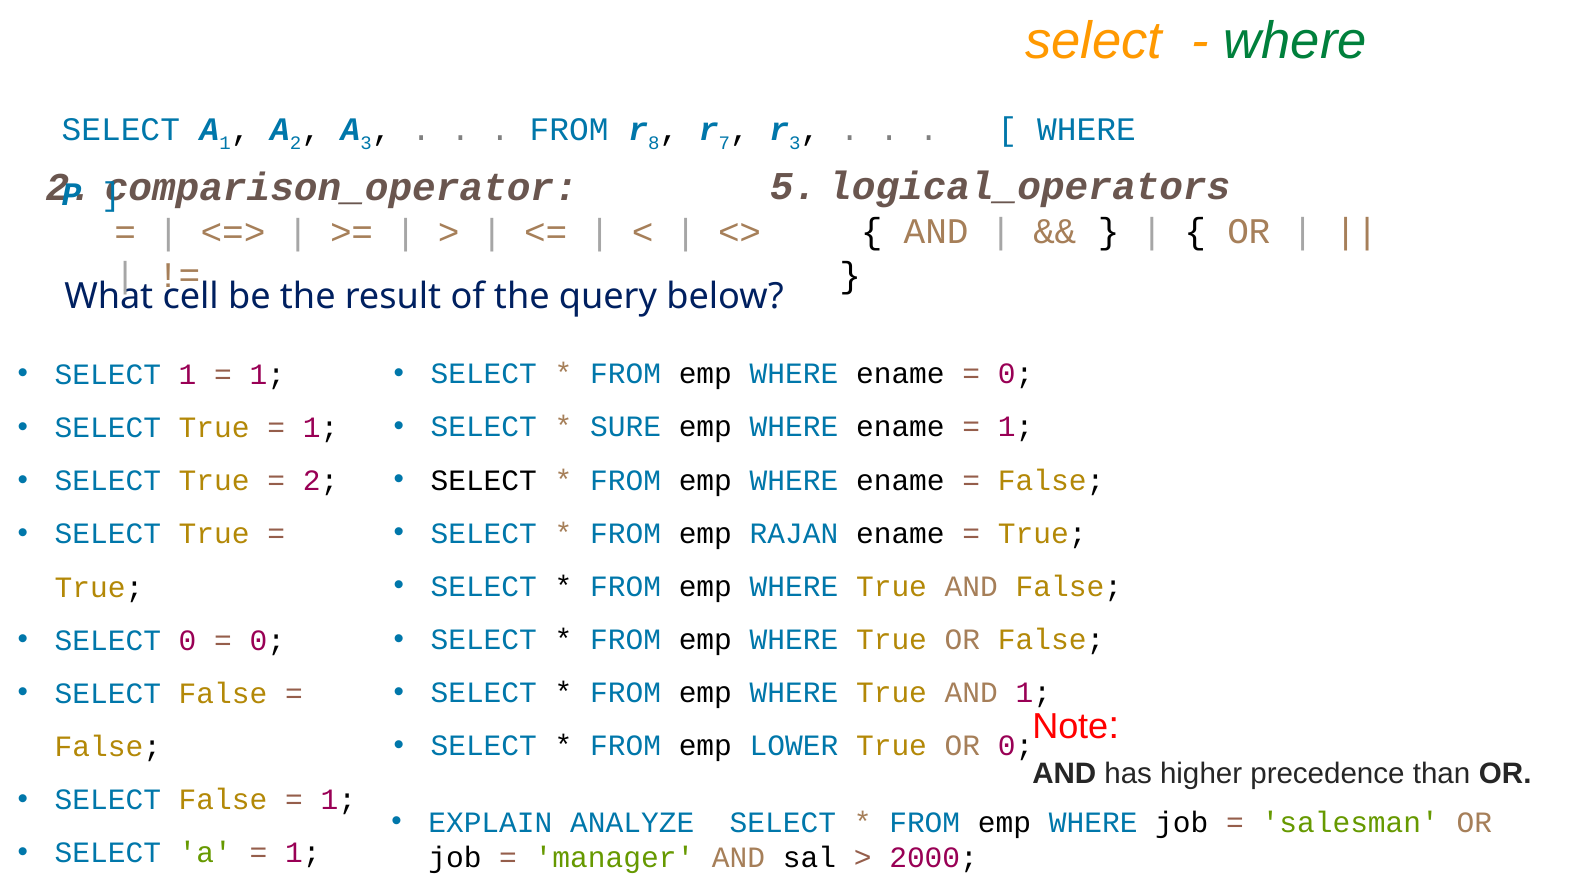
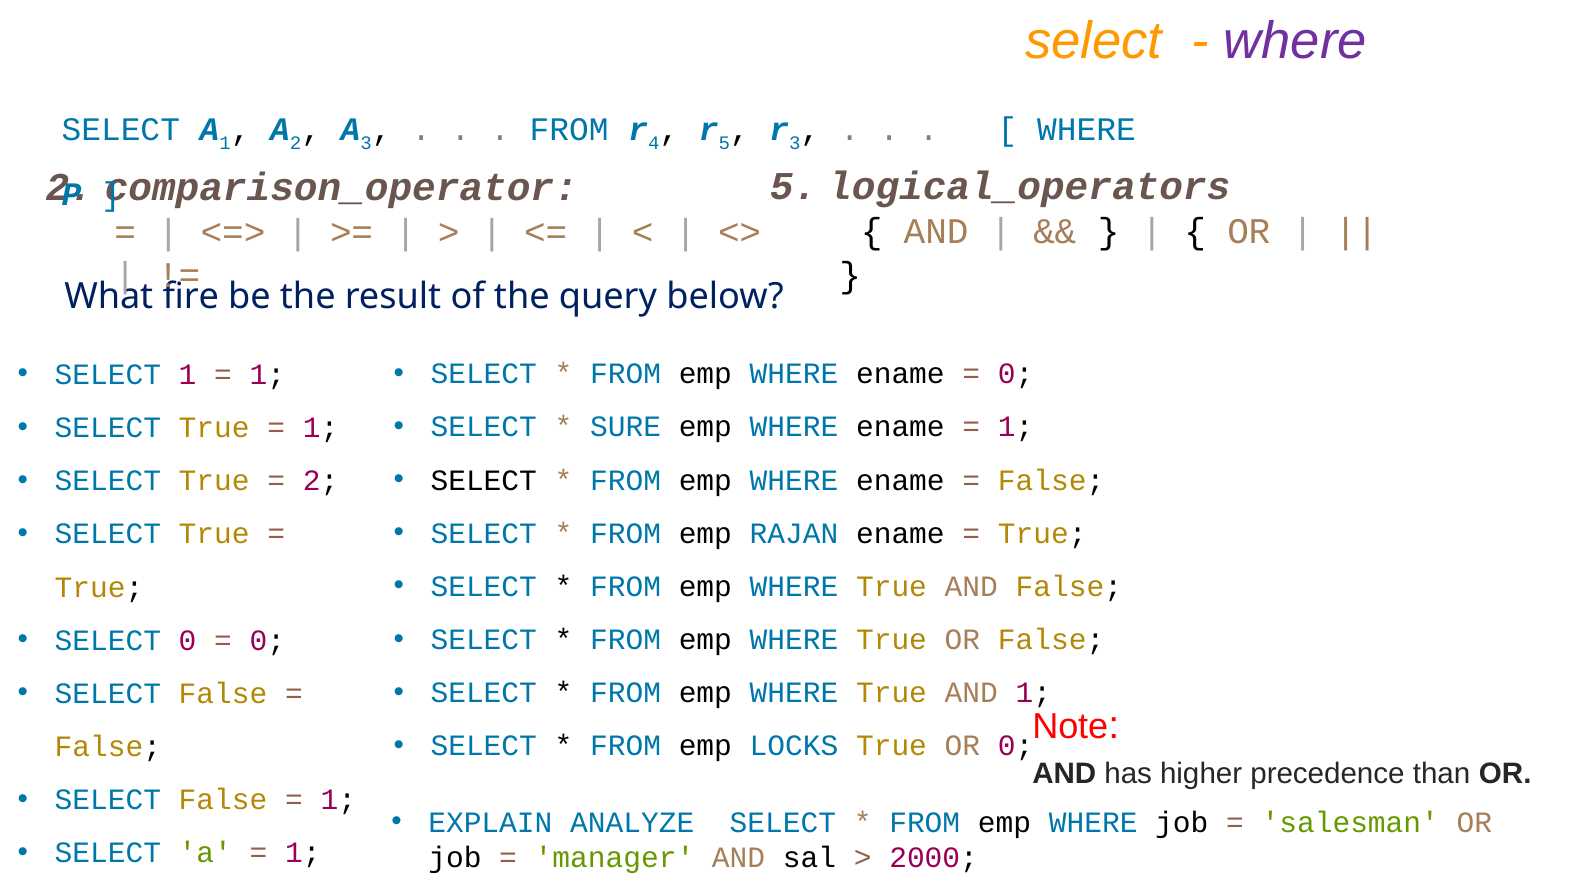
where at (1295, 41) colour: green -> purple
8: 8 -> 4
7 at (724, 143): 7 -> 5
cell: cell -> fire
LOWER: LOWER -> LOCKS
